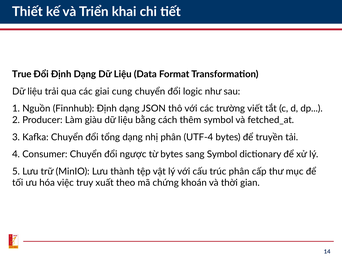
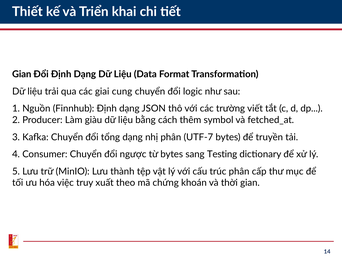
True at (22, 74): True -> Gian
UTF-4: UTF-4 -> UTF-7
sang Symbol: Symbol -> Testing
